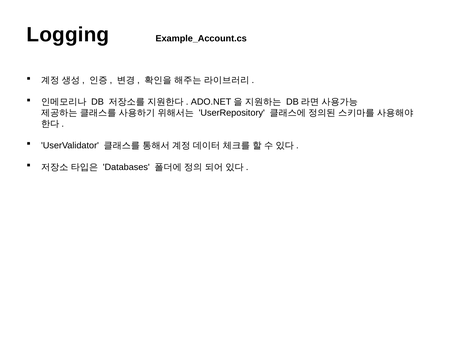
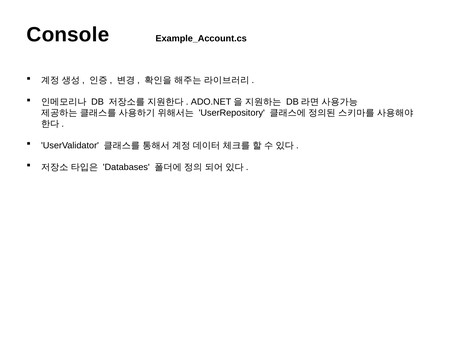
Logging: Logging -> Console
